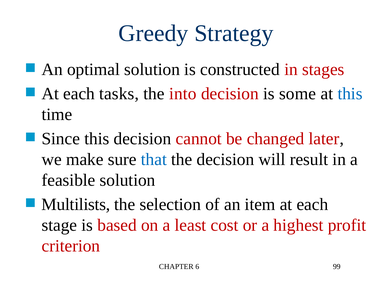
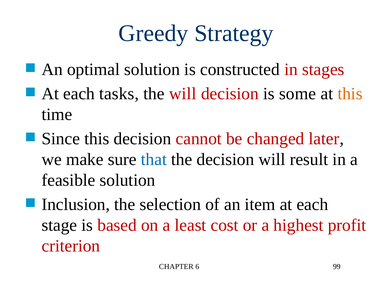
the into: into -> will
this at (350, 94) colour: blue -> orange
Multilists: Multilists -> Inclusion
